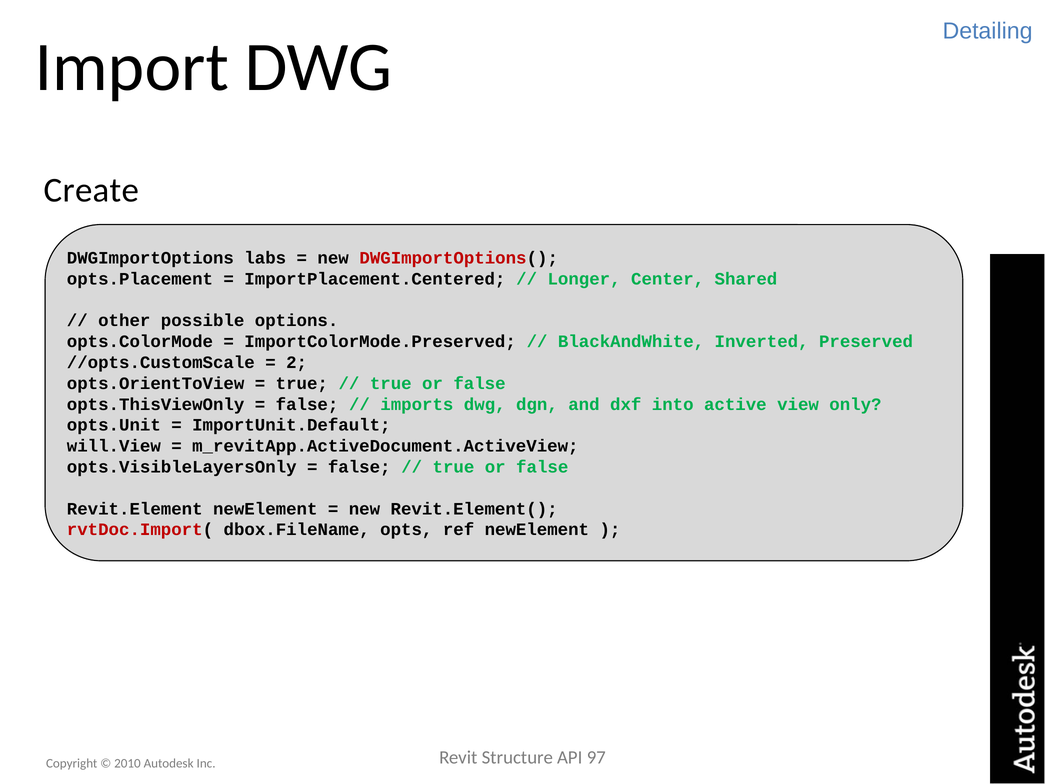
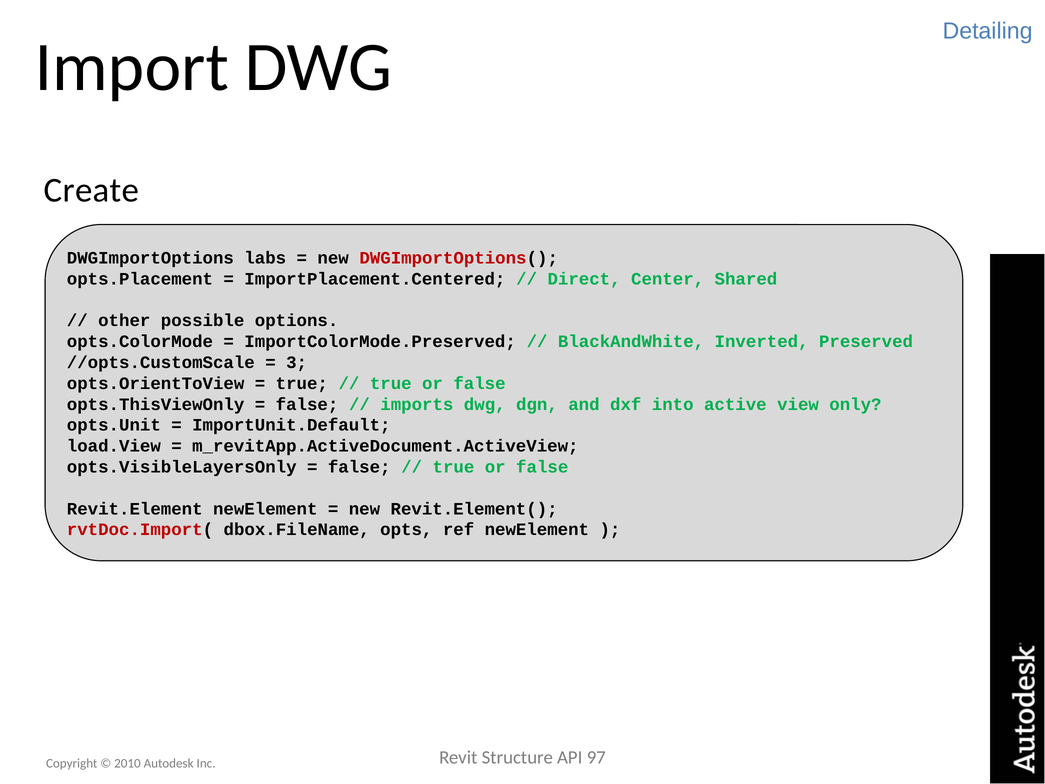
Longer: Longer -> Direct
2: 2 -> 3
will.View: will.View -> load.View
